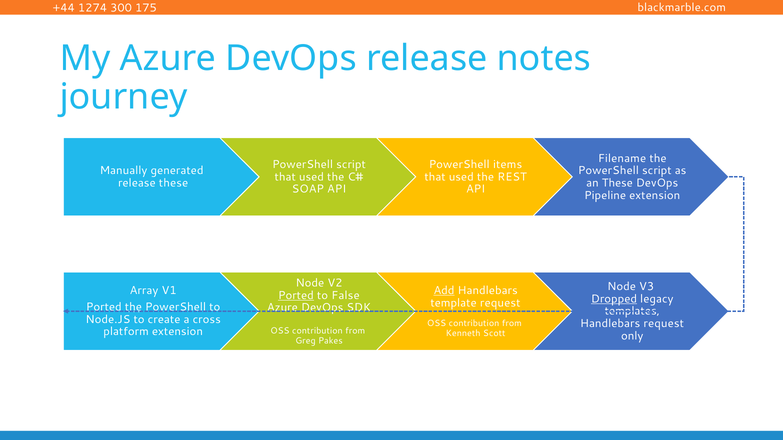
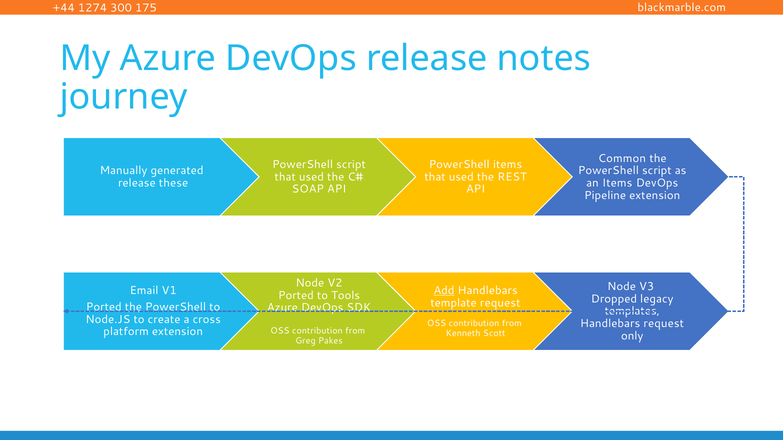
Filename: Filename -> Common
an These: These -> Items
Array: Array -> Email
Ported at (296, 296) underline: present -> none
False: False -> Tools
Dropped underline: present -> none
